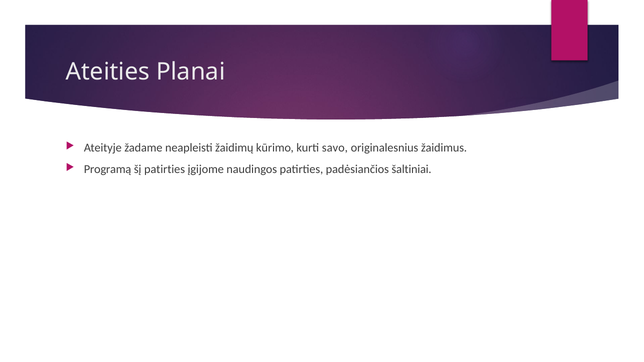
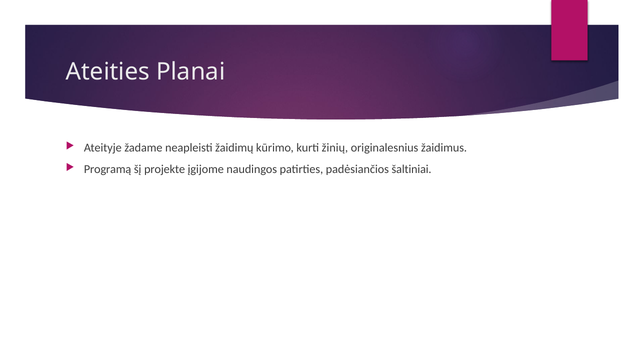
savo: savo -> žinių
šį patirties: patirties -> projekte
